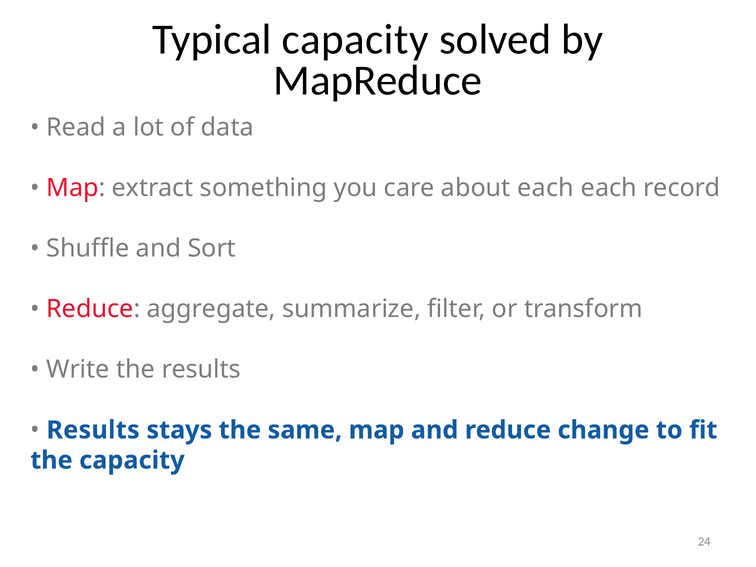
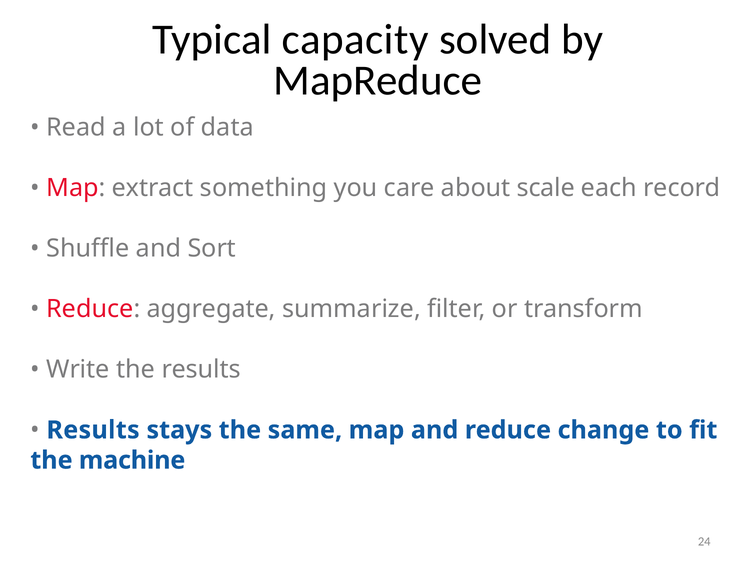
about each: each -> scale
the capacity: capacity -> machine
